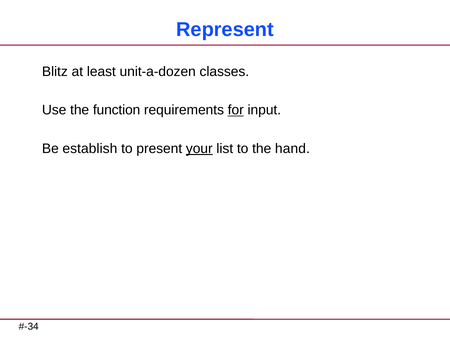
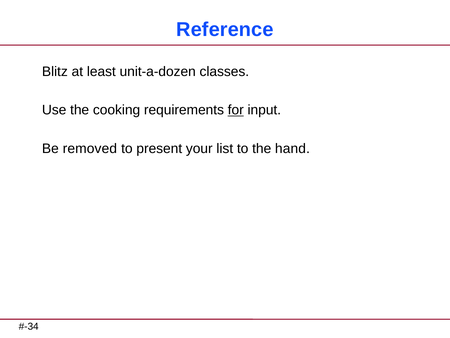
Represent: Represent -> Reference
function: function -> cooking
establish: establish -> removed
your underline: present -> none
